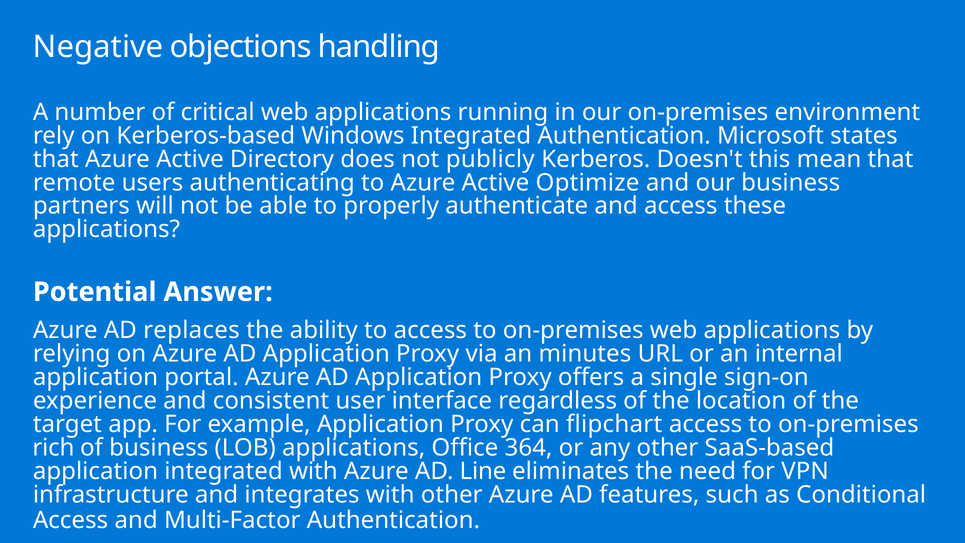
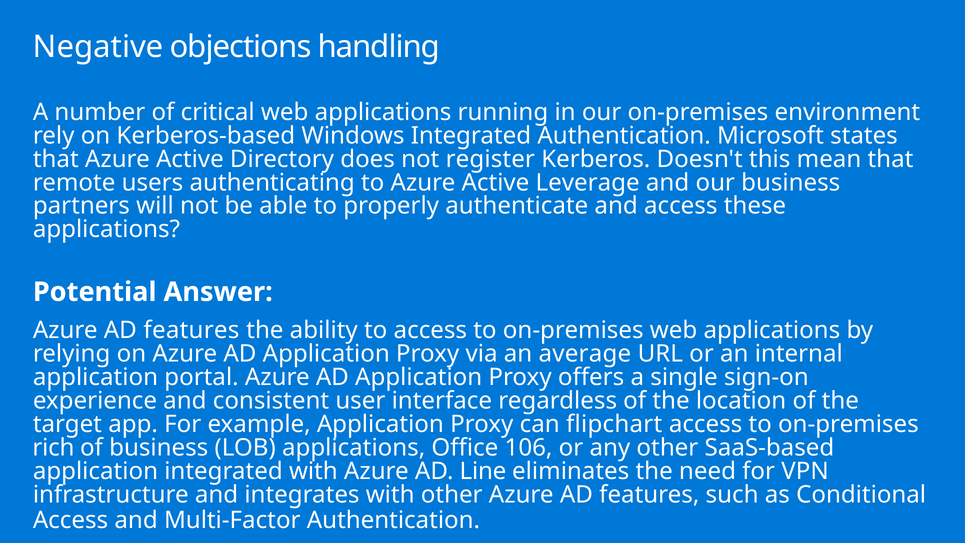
publicly: publicly -> register
Optimize: Optimize -> Leverage
replaces at (191, 330): replaces -> features
minutes: minutes -> average
364: 364 -> 106
